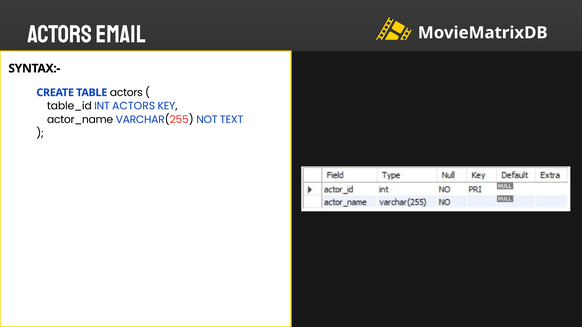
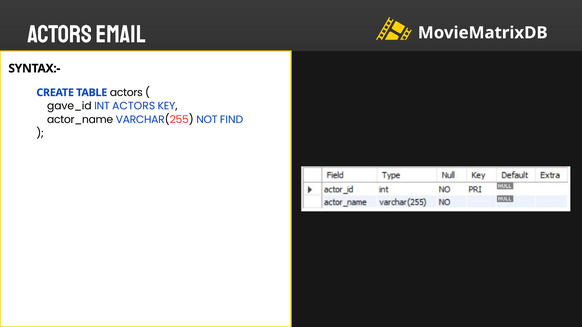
table_id: table_id -> gave_id
TEXT: TEXT -> FIND
